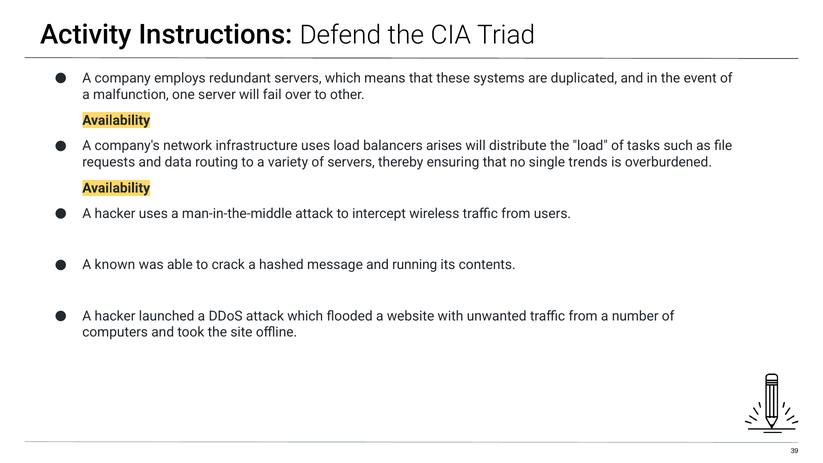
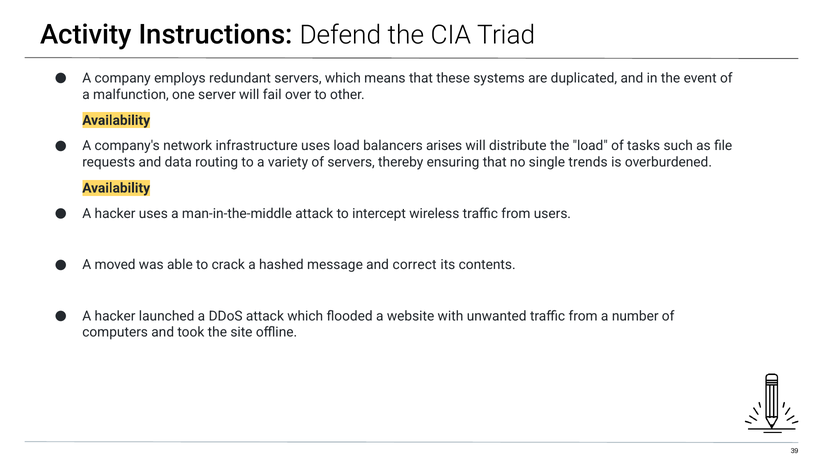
known: known -> moved
running: running -> correct
